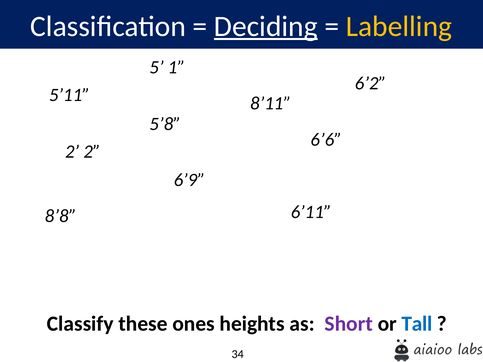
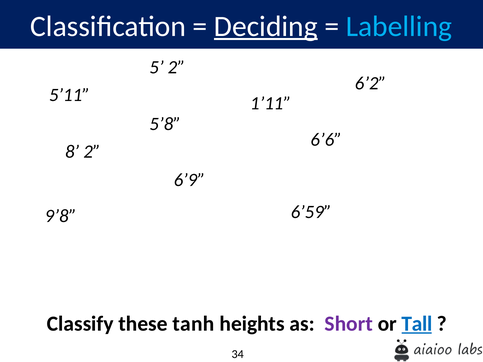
Labelling colour: yellow -> light blue
5 1: 1 -> 2
8’11: 8’11 -> 1’11
2 at (72, 152): 2 -> 8
6’11: 6’11 -> 6’59
8’8: 8’8 -> 9’8
ones: ones -> tanh
Tall underline: none -> present
